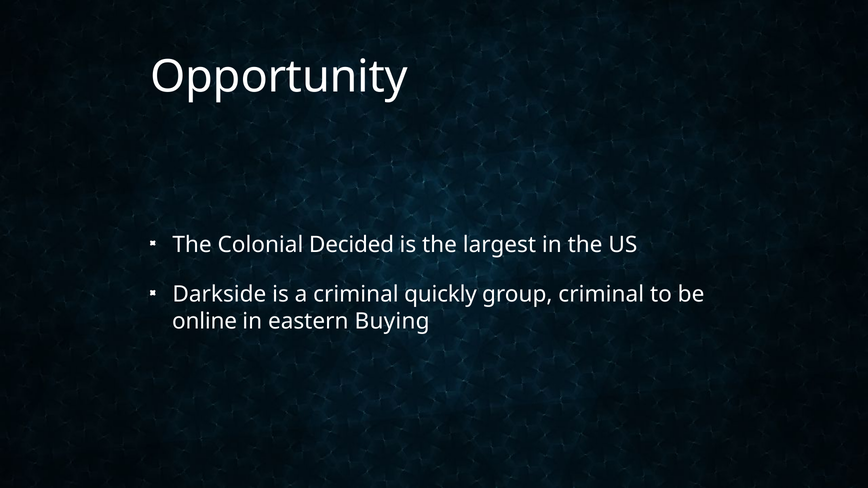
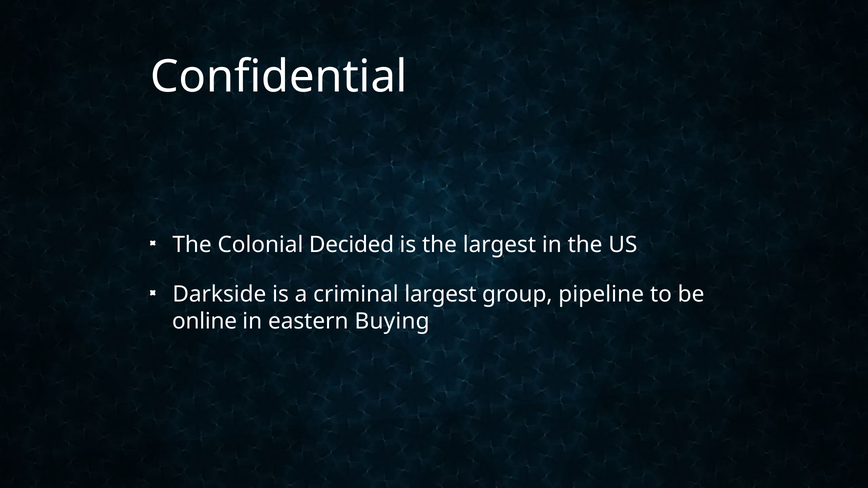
Opportunity: Opportunity -> Confidential
criminal quickly: quickly -> largest
group criminal: criminal -> pipeline
